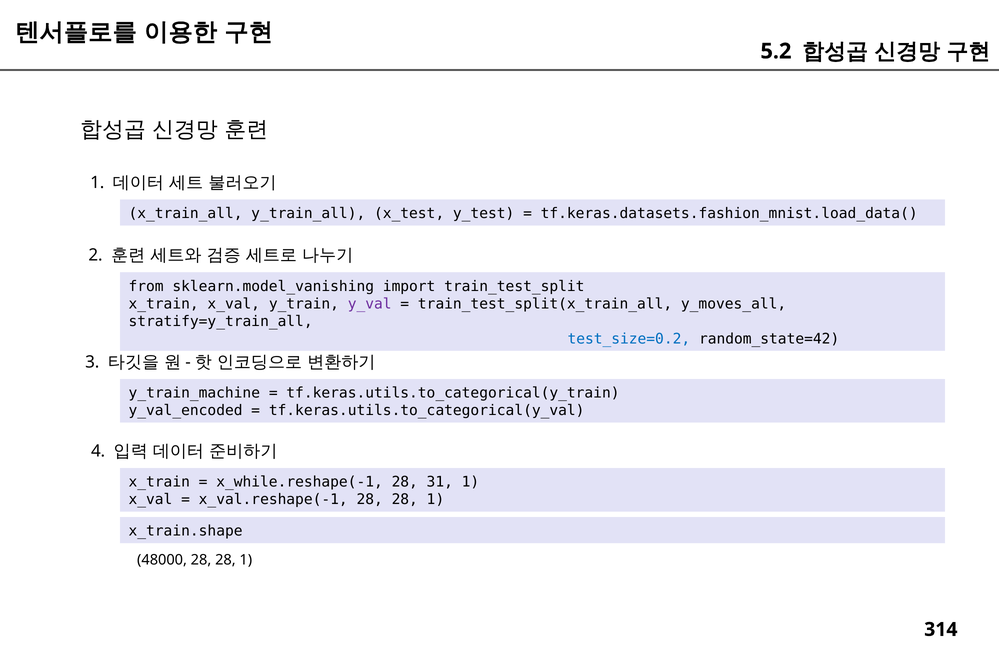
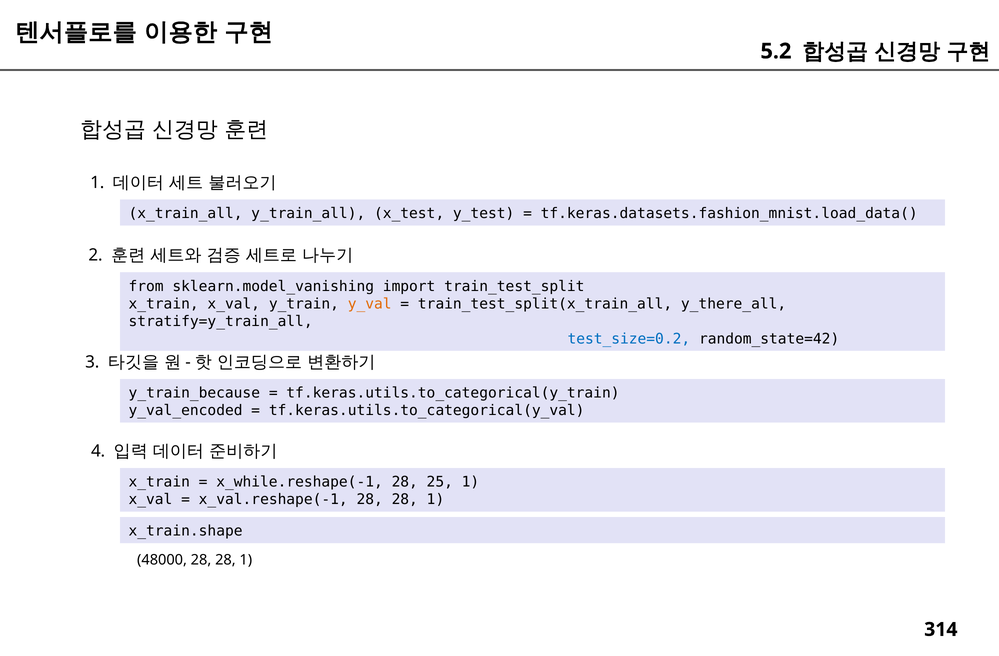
y_val colour: purple -> orange
y_moves_all: y_moves_all -> y_there_all
y_train_machine: y_train_machine -> y_train_because
31: 31 -> 25
